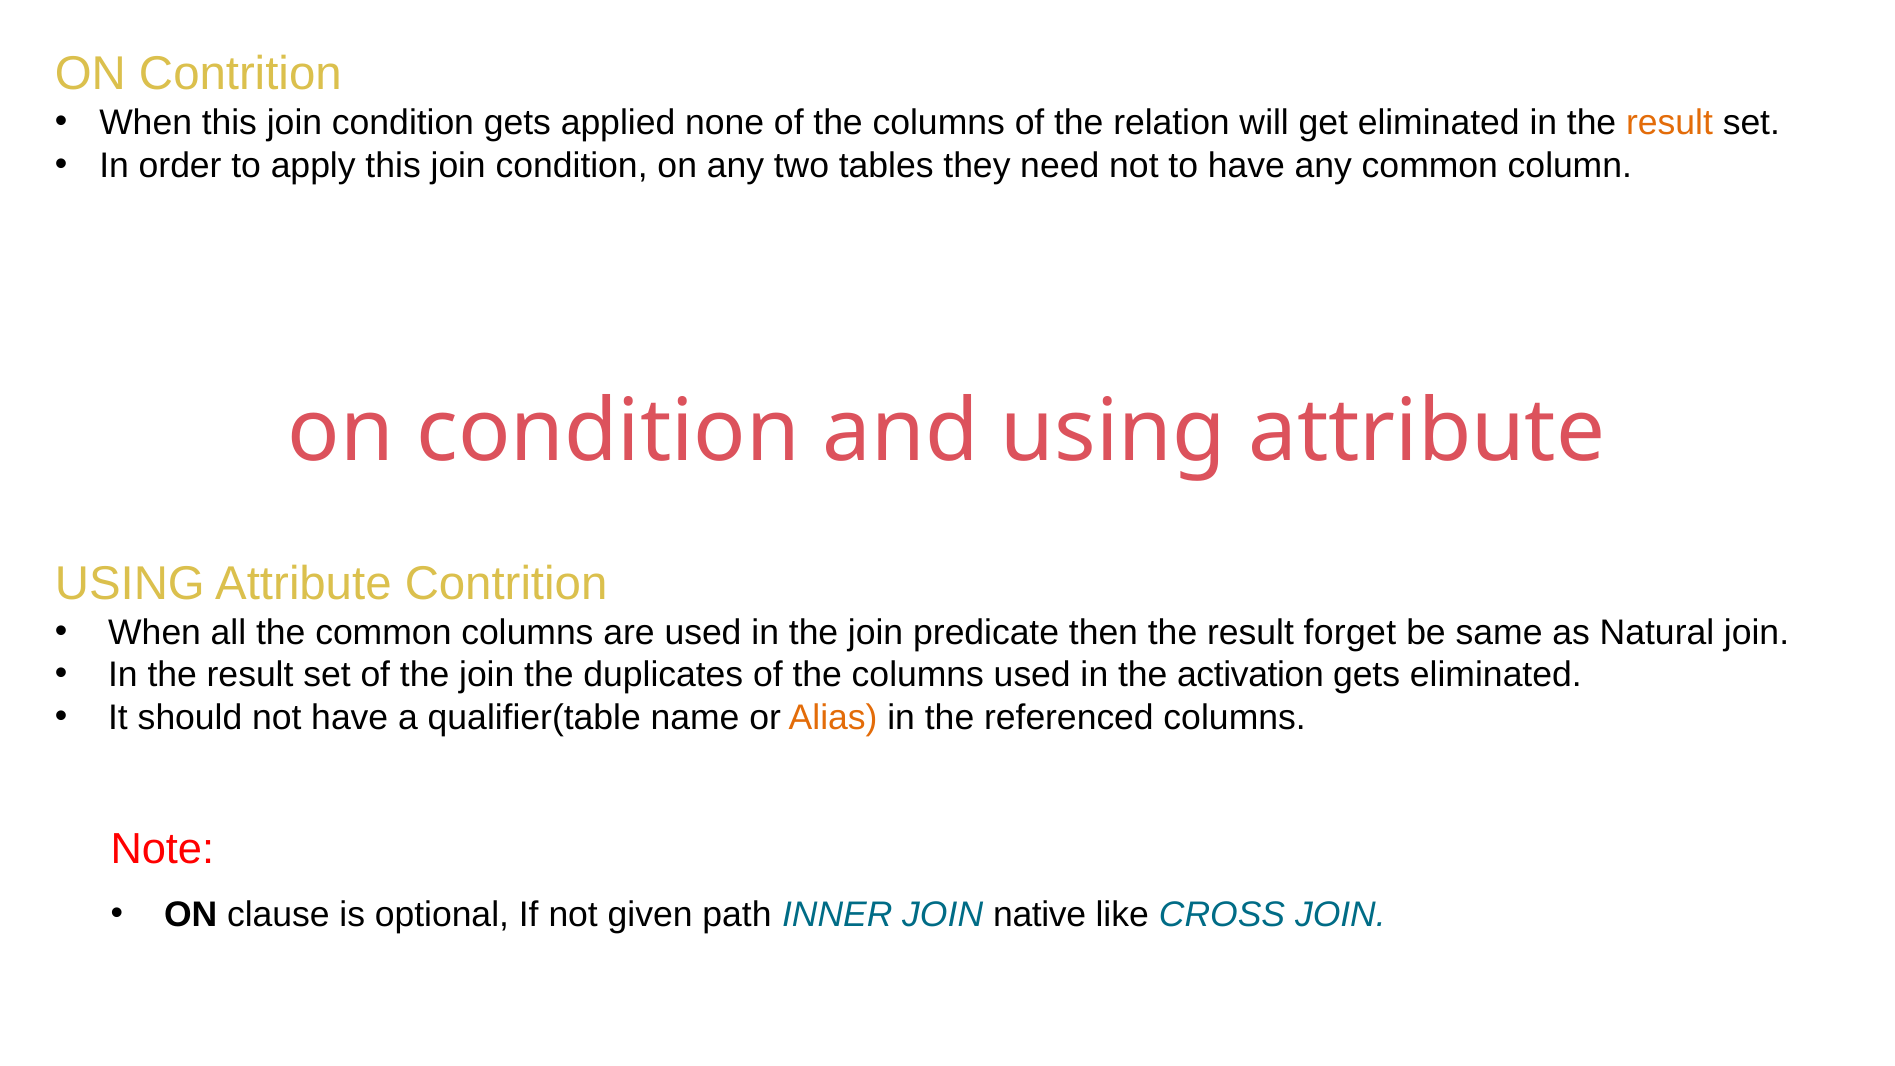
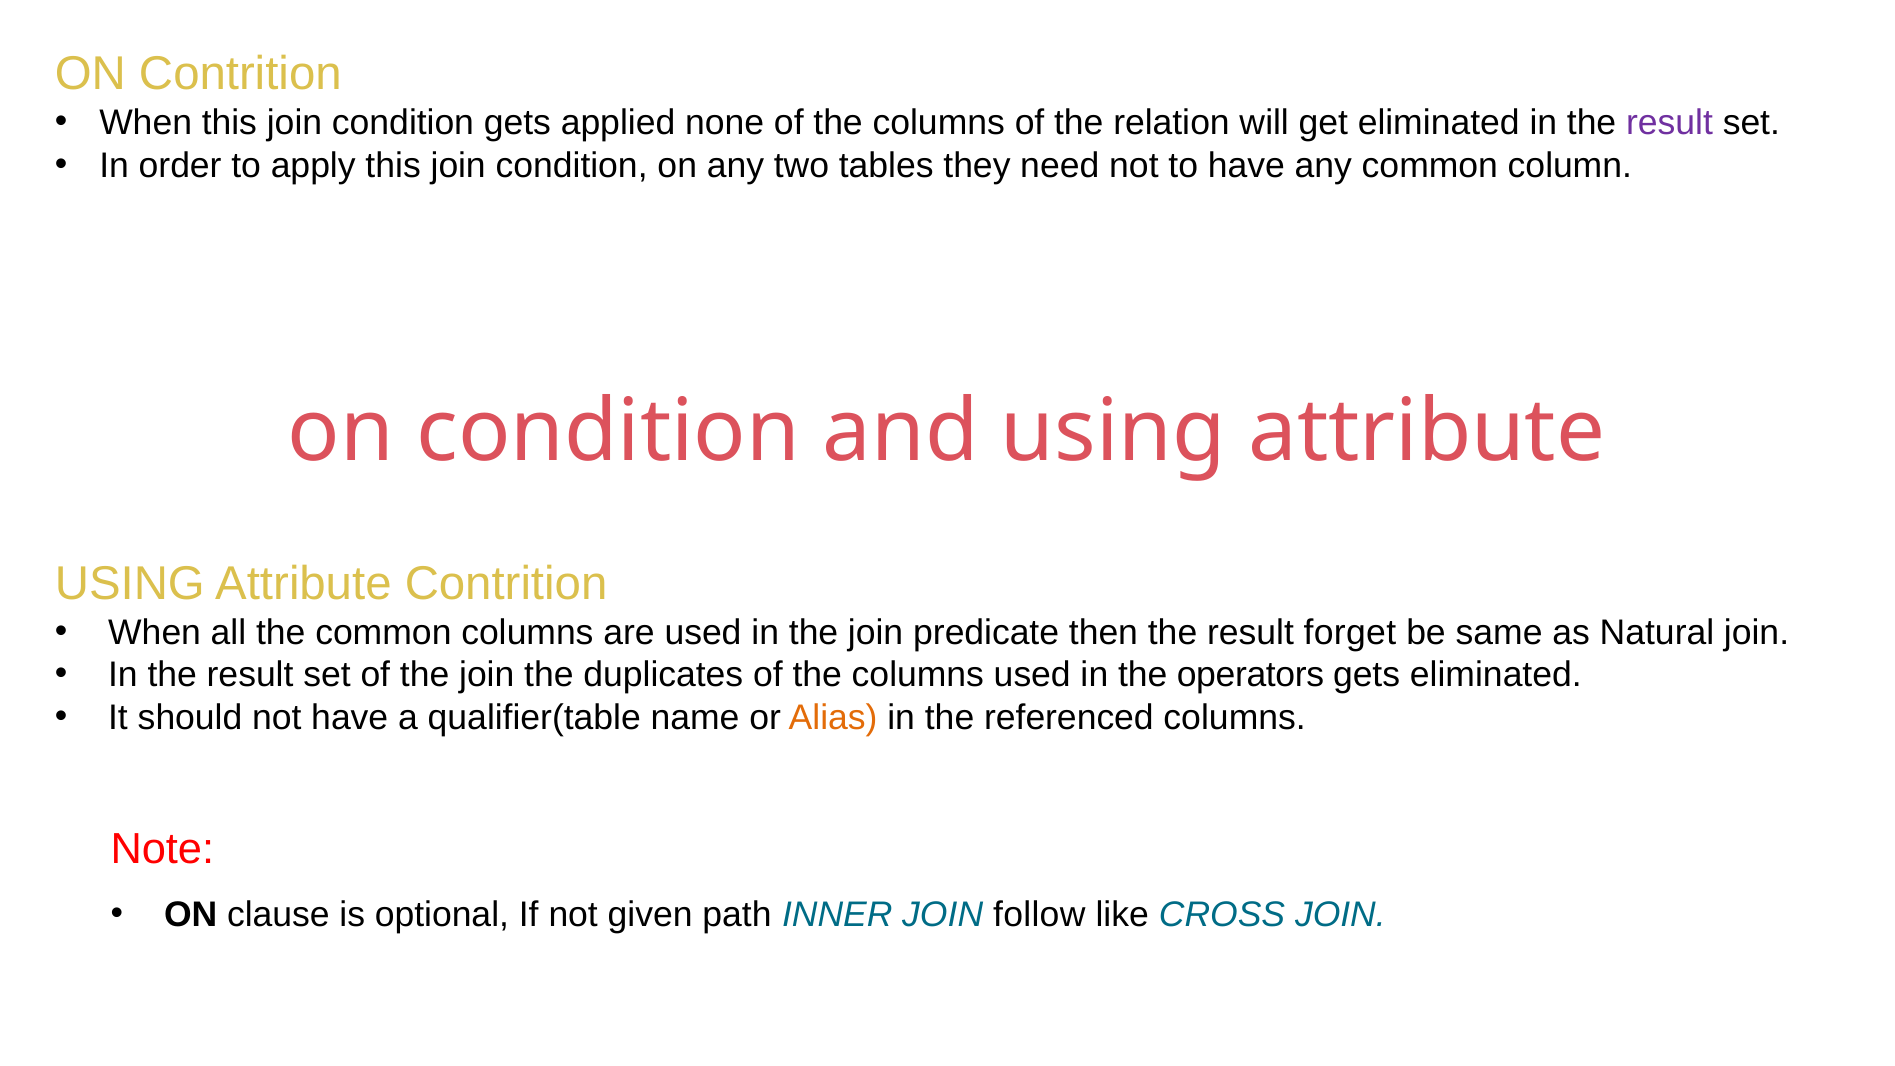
result at (1670, 123) colour: orange -> purple
activation: activation -> operators
native: native -> follow
